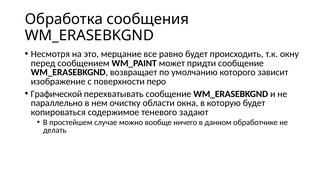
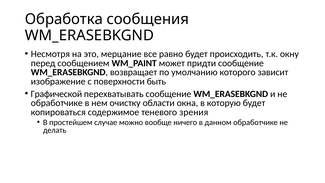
перо: перо -> быть
параллельно at (57, 103): параллельно -> обработчике
задают: задают -> зрения
